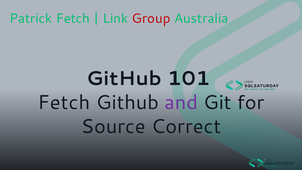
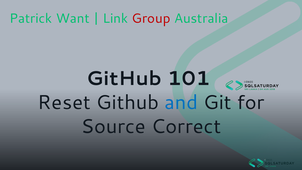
Patrick Fetch: Fetch -> Want
Fetch at (64, 102): Fetch -> Reset
and colour: purple -> blue
